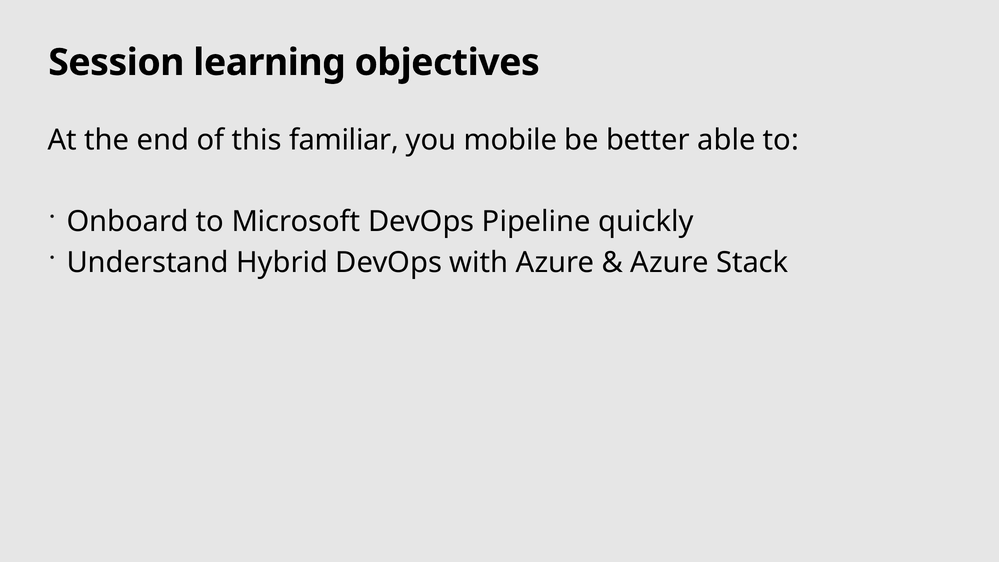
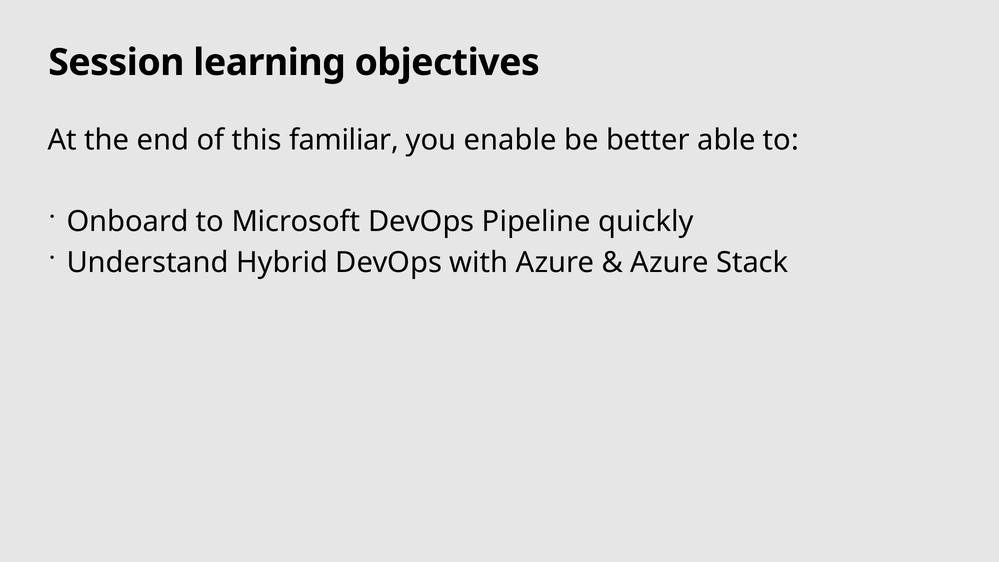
mobile: mobile -> enable
